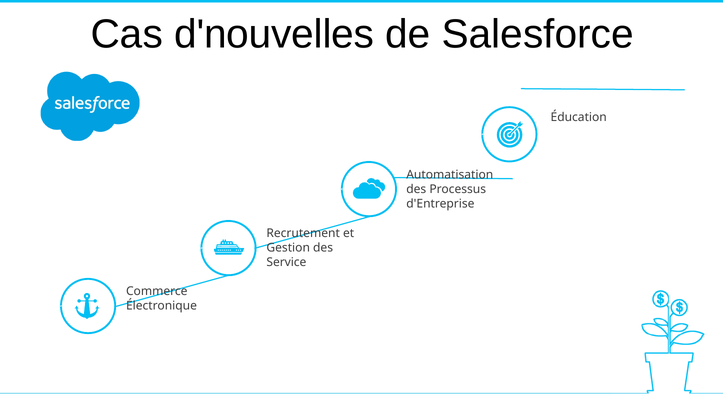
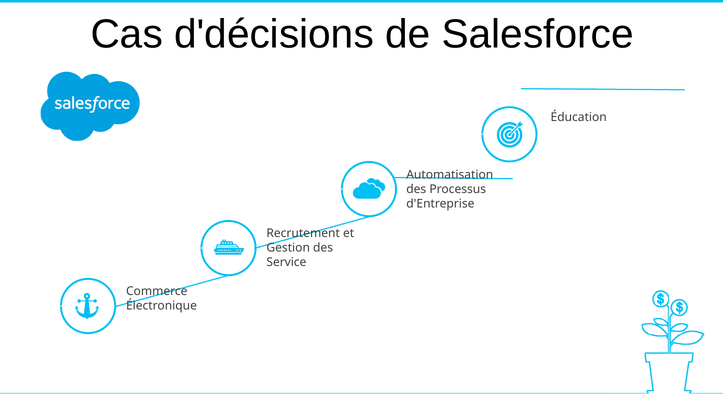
d'nouvelles: d'nouvelles -> d'décisions
